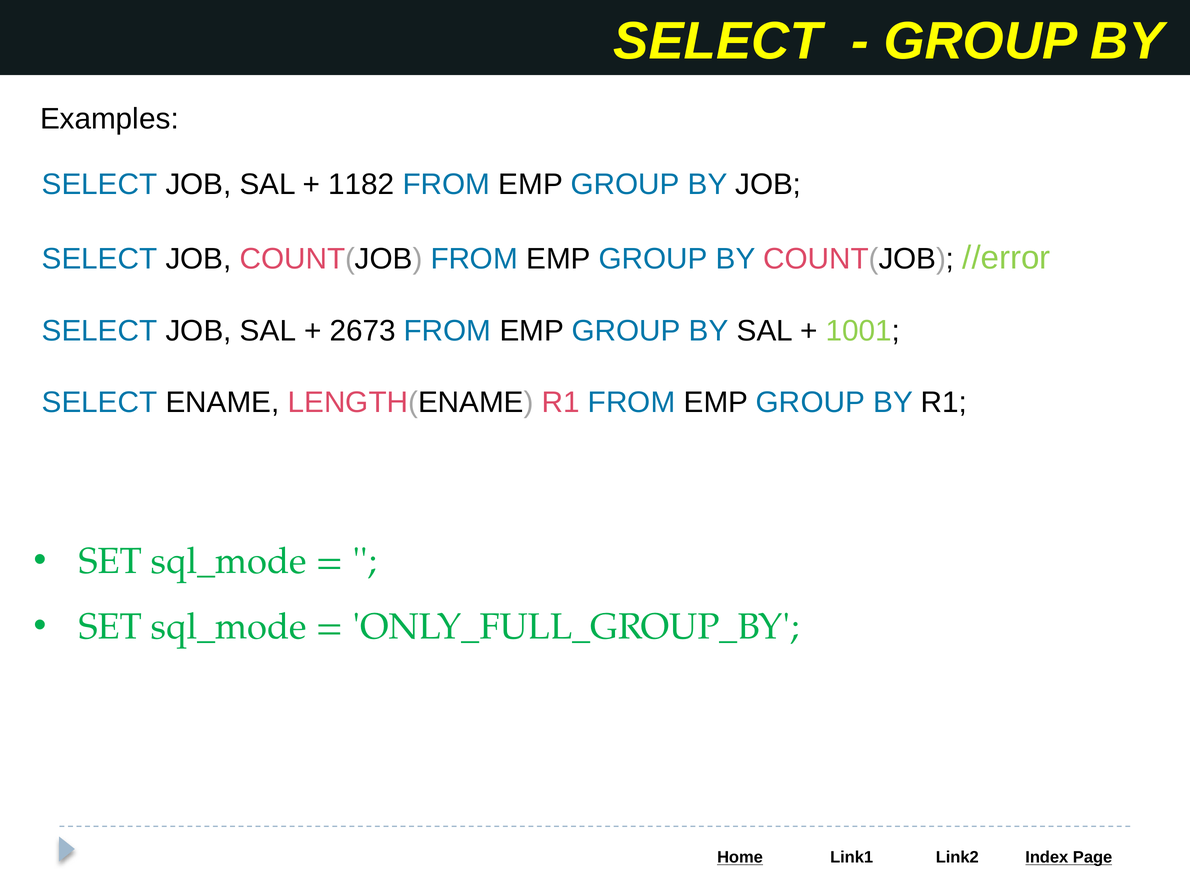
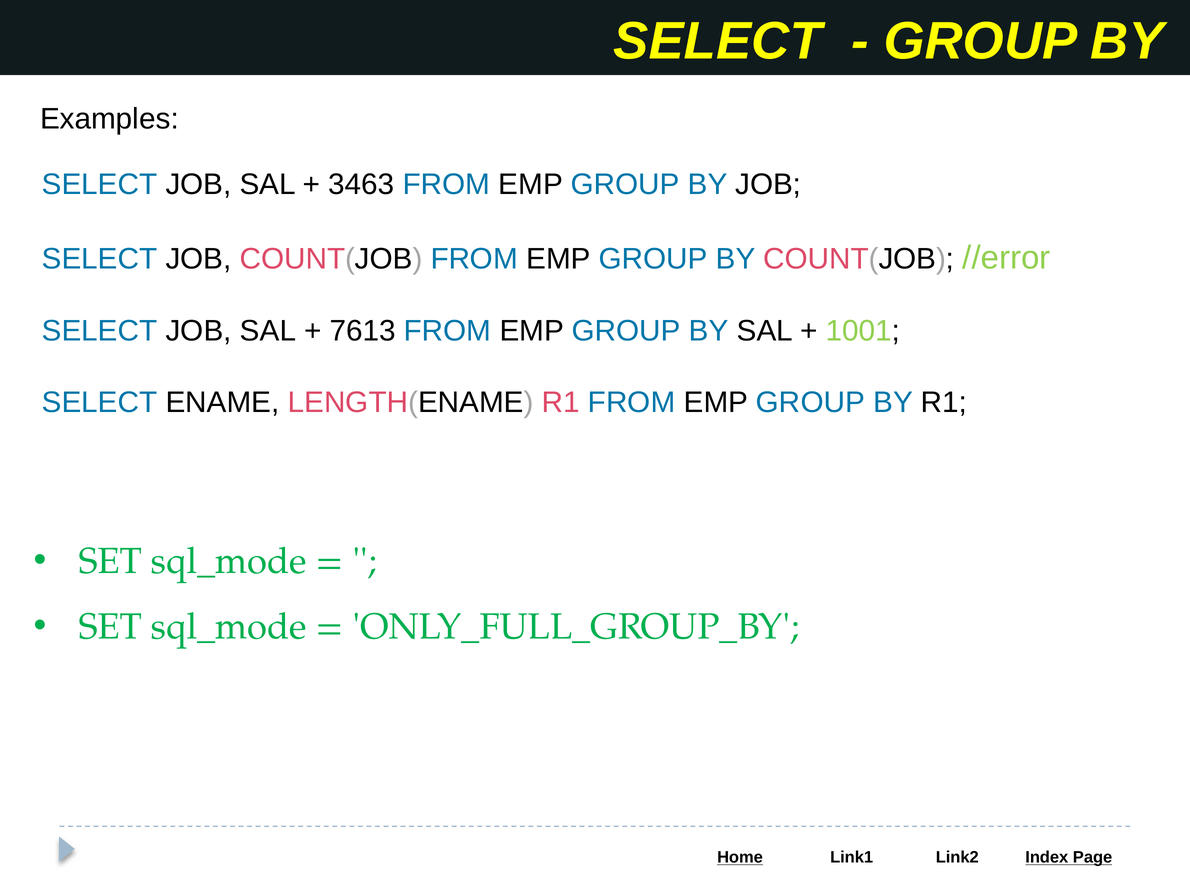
1182: 1182 -> 3463
2673: 2673 -> 7613
